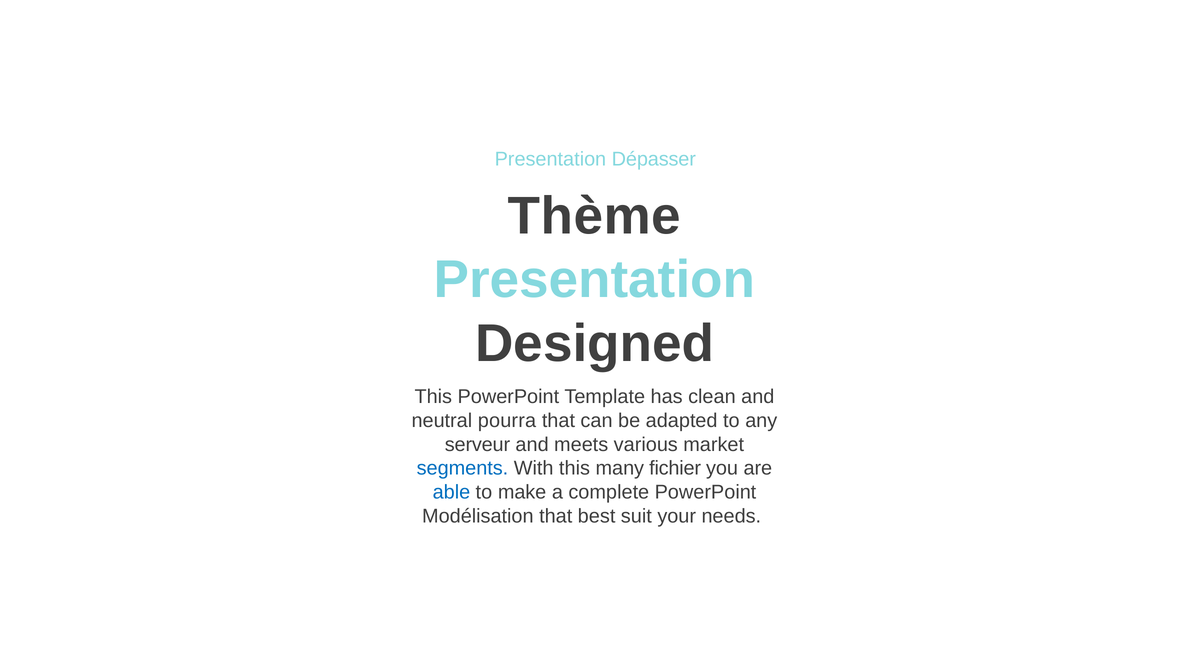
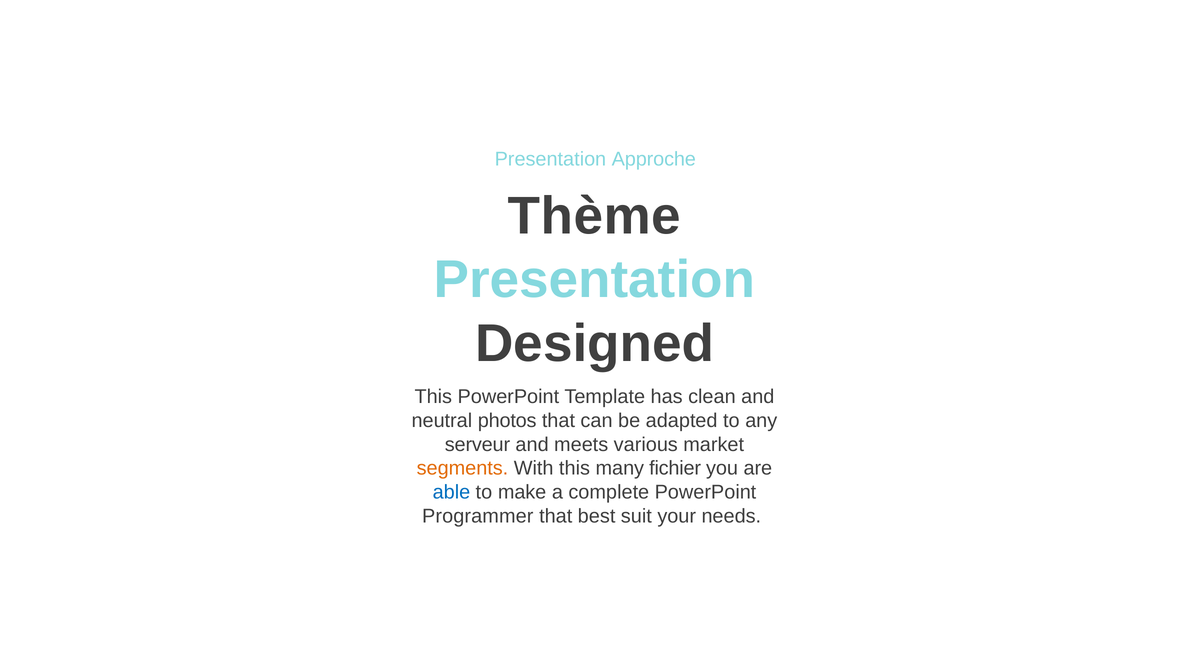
Dépasser: Dépasser -> Approche
pourra: pourra -> photos
segments colour: blue -> orange
Modélisation: Modélisation -> Programmer
